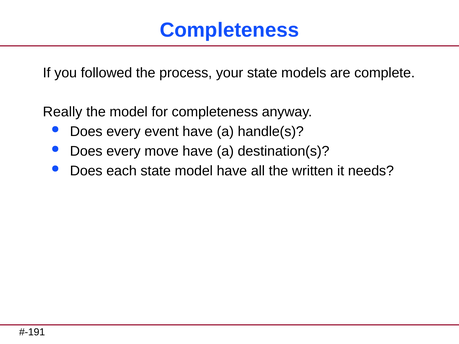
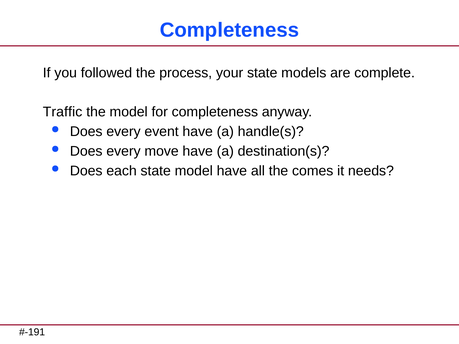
Really: Really -> Traffic
written: written -> comes
